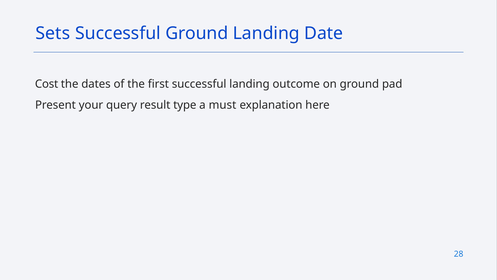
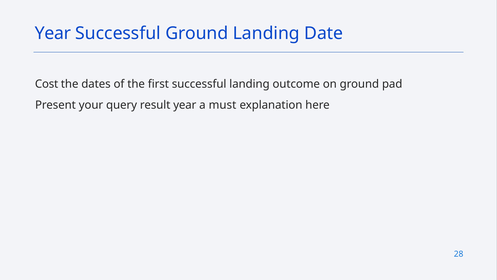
Sets at (53, 33): Sets -> Year
result type: type -> year
